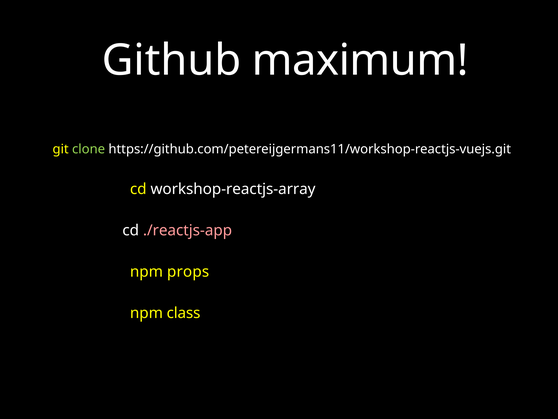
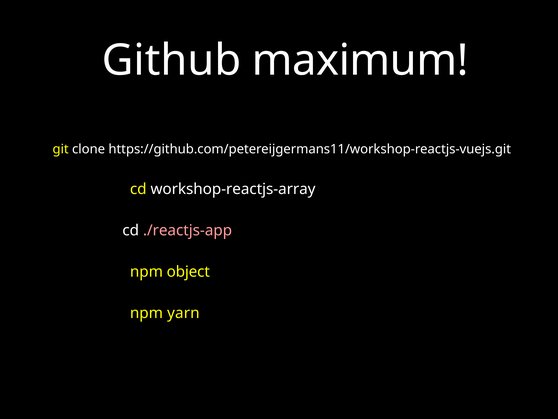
clone colour: light green -> white
props: props -> object
class: class -> yarn
